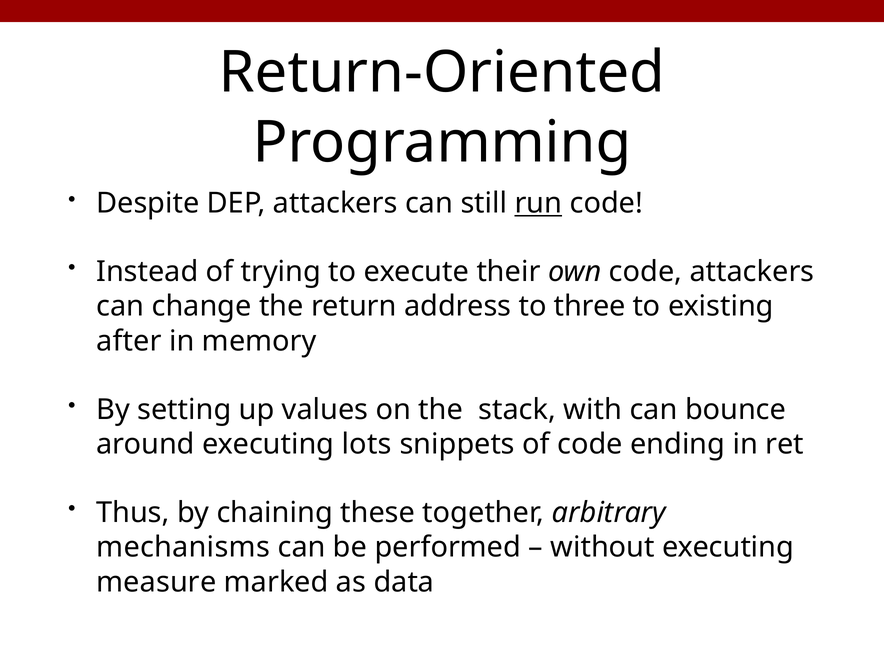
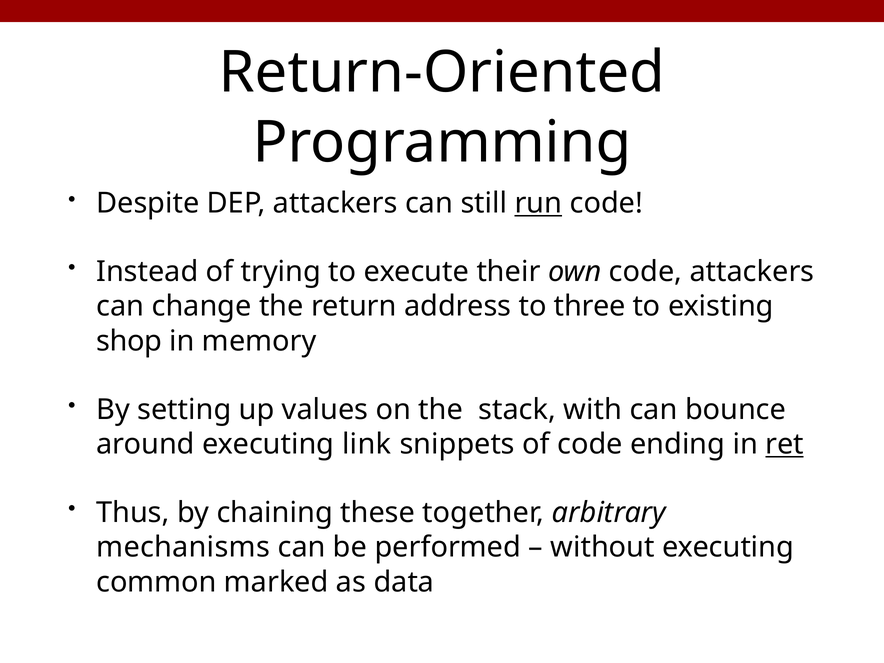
after: after -> shop
lots: lots -> link
ret underline: none -> present
measure: measure -> common
